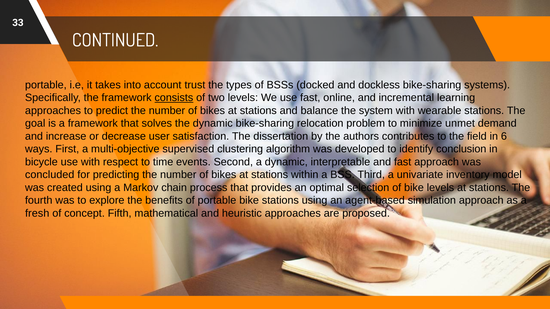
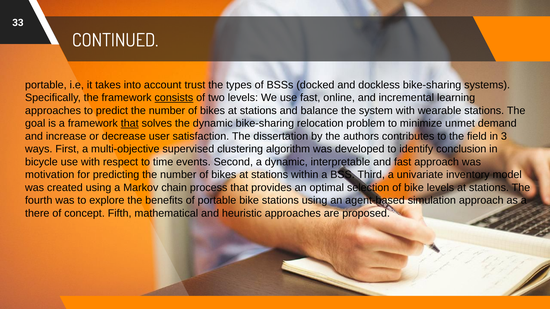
that at (130, 124) underline: none -> present
6: 6 -> 3
concluded: concluded -> motivation
fresh: fresh -> there
